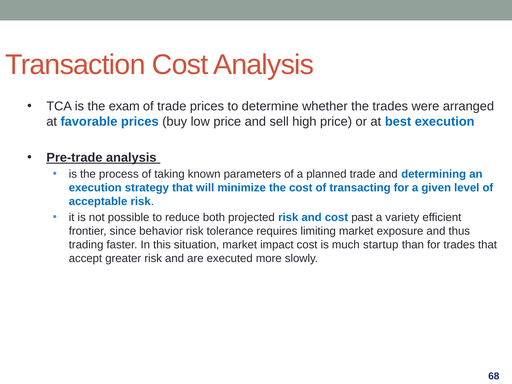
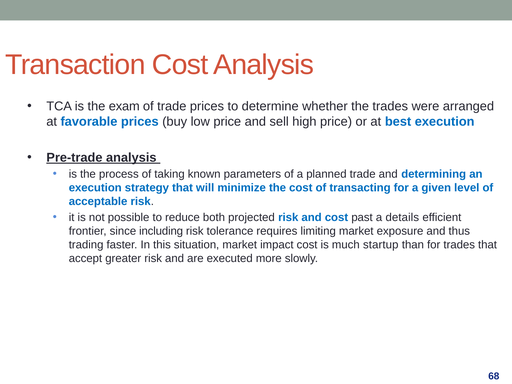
variety: variety -> details
behavior: behavior -> including
